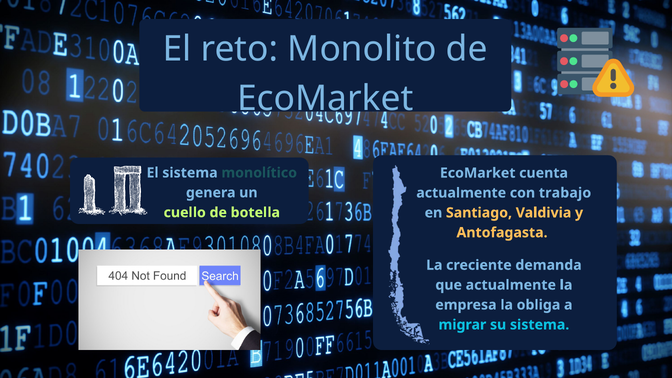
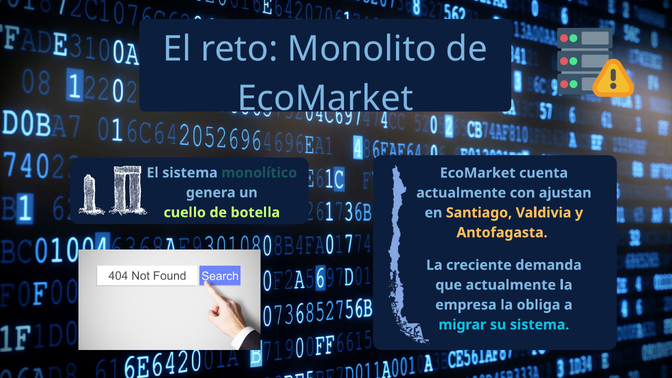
trabajo: trabajo -> ajustan
